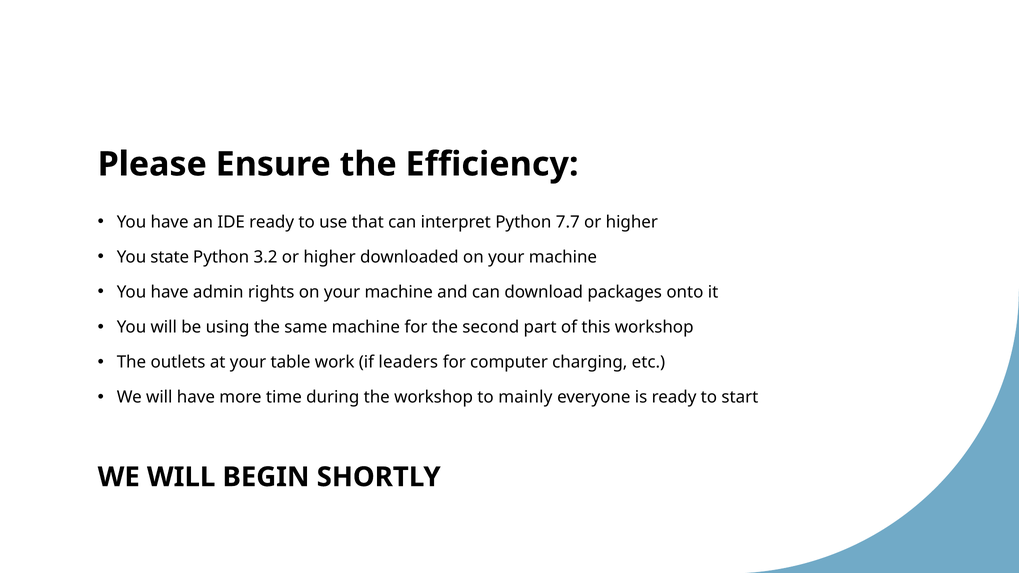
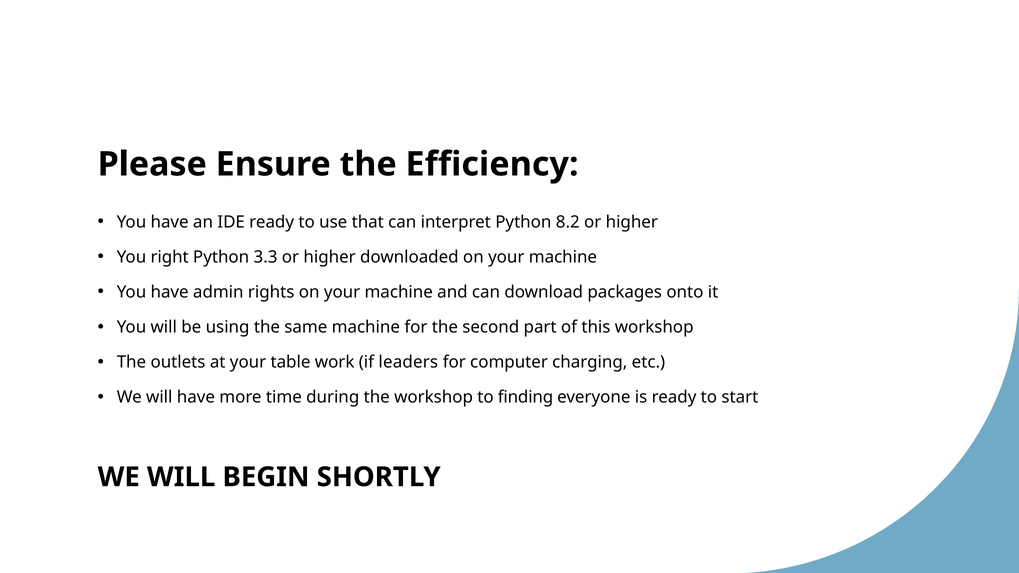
7.7: 7.7 -> 8.2
state: state -> right
3.2: 3.2 -> 3.3
mainly: mainly -> finding
